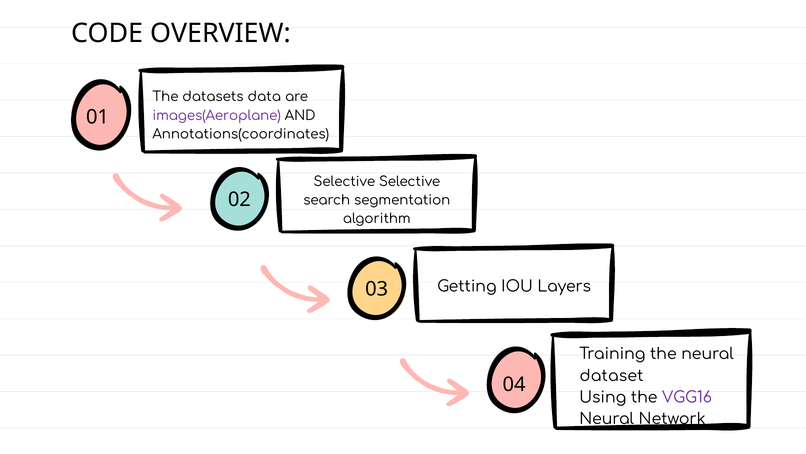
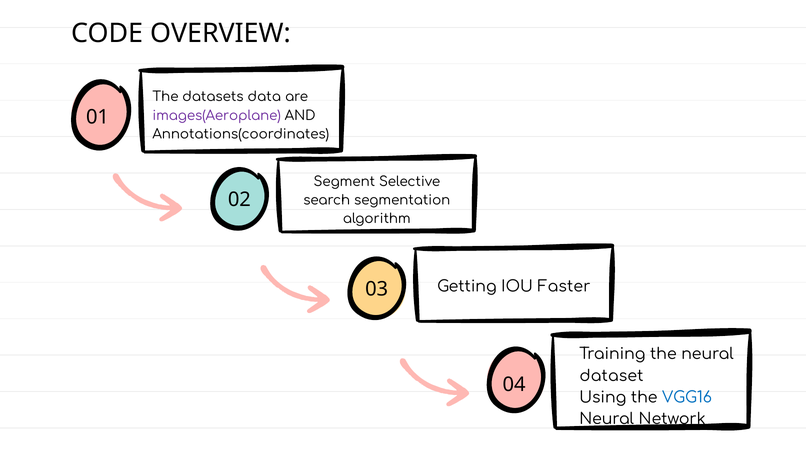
Selective at (344, 181): Selective -> Segment
Layers: Layers -> Faster
VGG16 colour: purple -> blue
